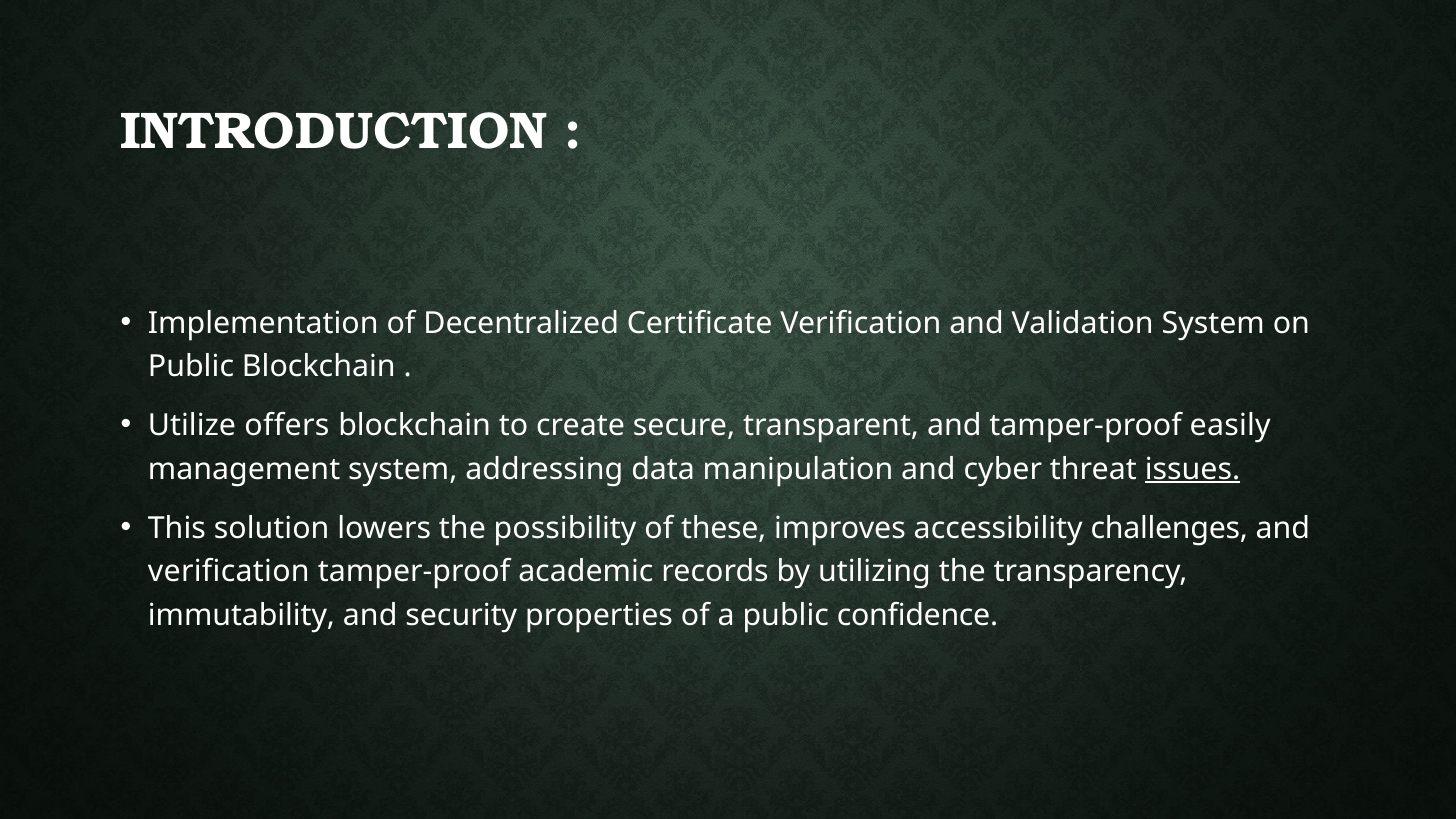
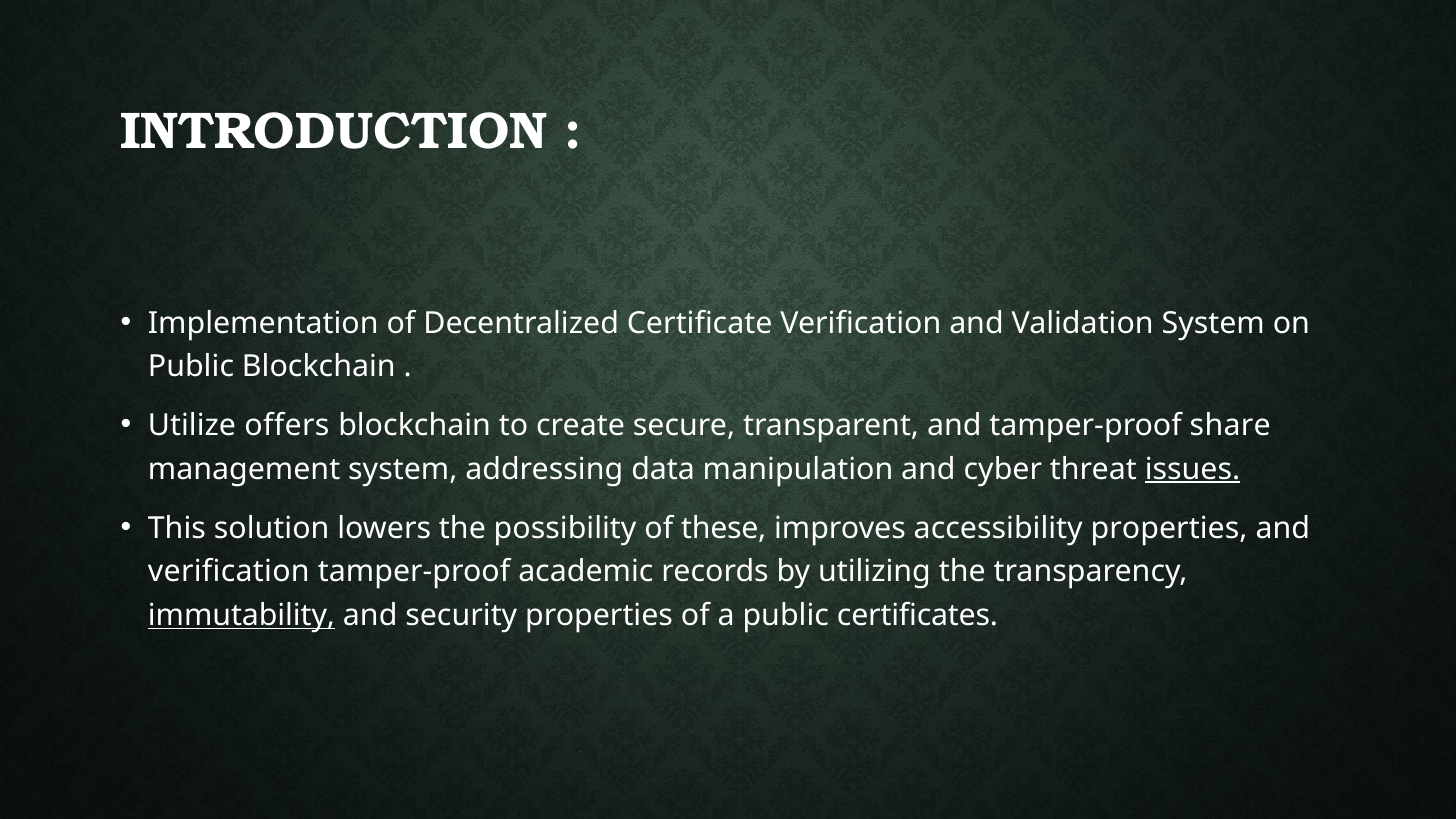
easily: easily -> share
accessibility challenges: challenges -> properties
immutability underline: none -> present
confidence: confidence -> certificates
